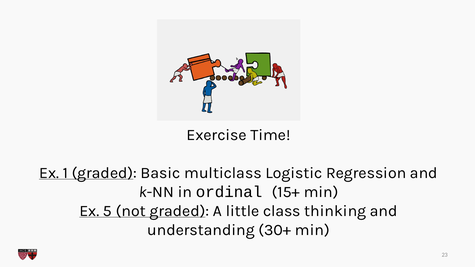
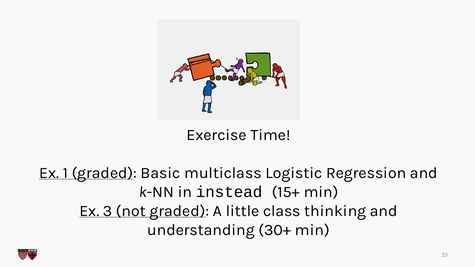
ordinal: ordinal -> instead
5: 5 -> 3
